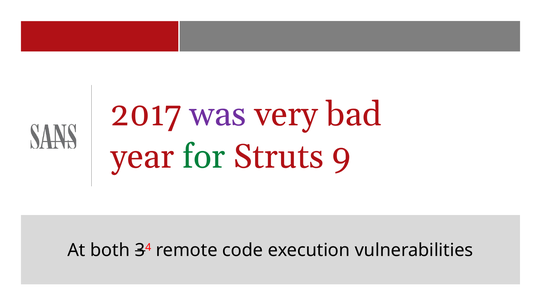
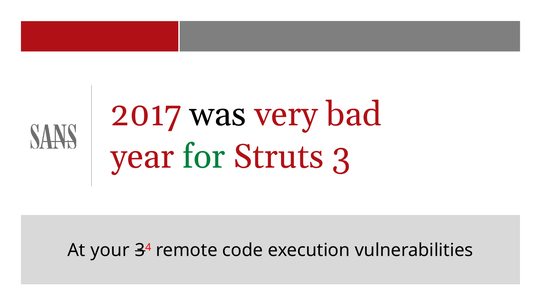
was colour: purple -> black
9: 9 -> 3
both: both -> your
